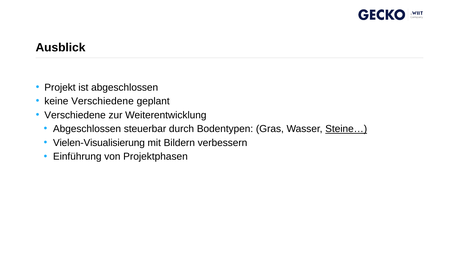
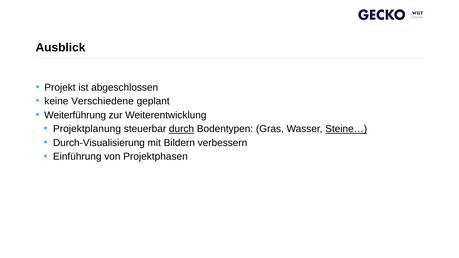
Verschiedene at (75, 115): Verschiedene -> Weiterführung
Abgeschlossen at (87, 129): Abgeschlossen -> Projektplanung
durch underline: none -> present
Vielen-Visualisierung: Vielen-Visualisierung -> Durch-Visualisierung
